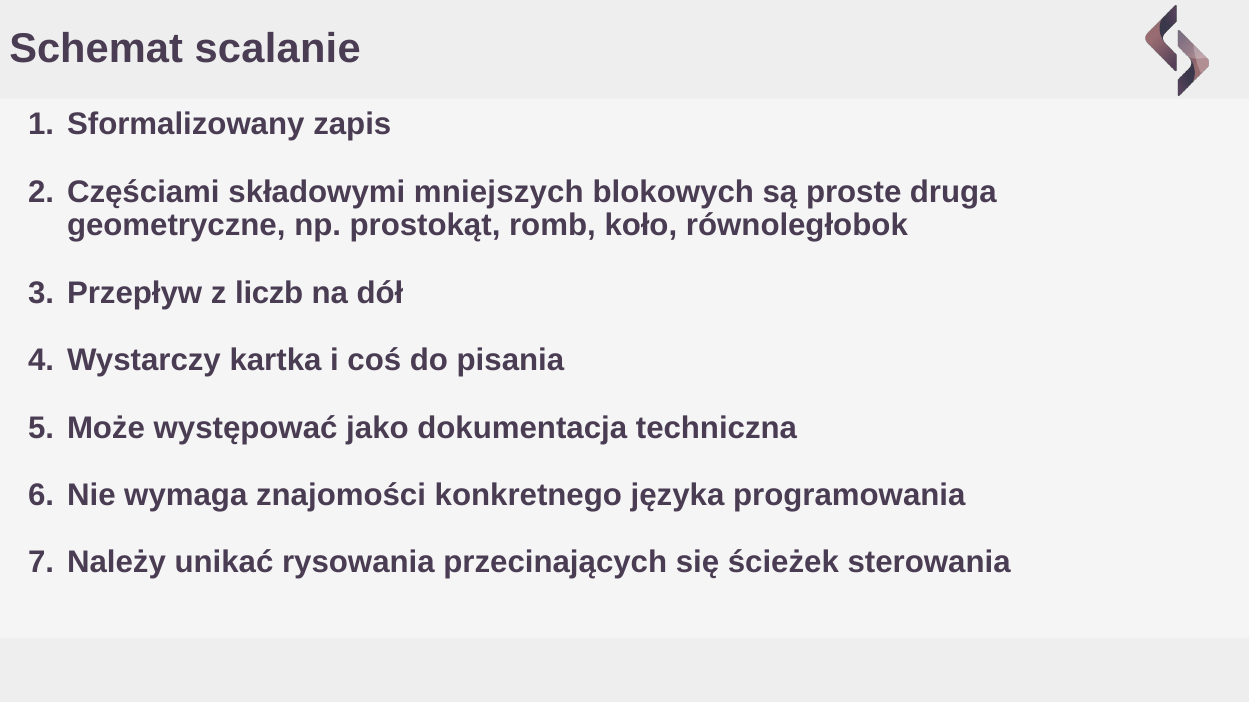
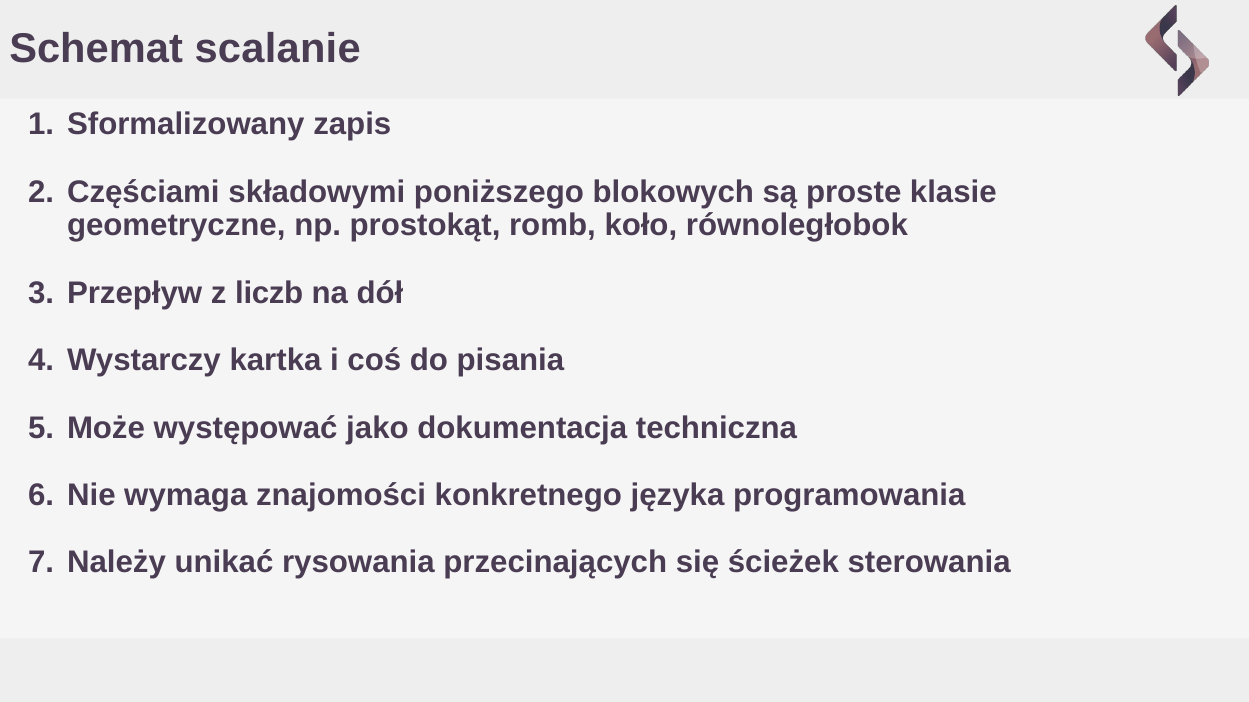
mniejszych: mniejszych -> poniższego
druga: druga -> klasie
